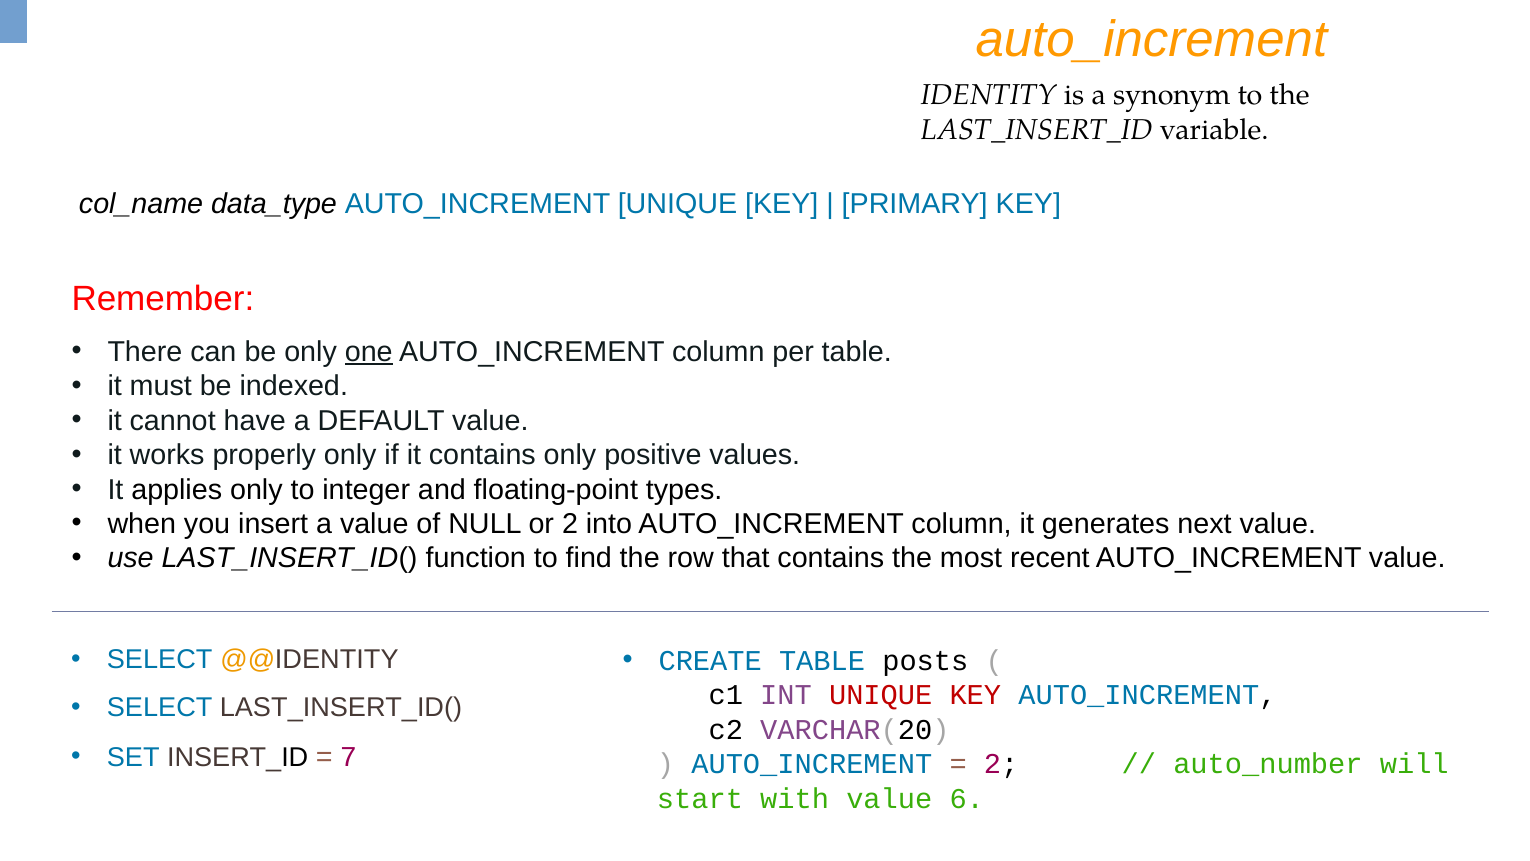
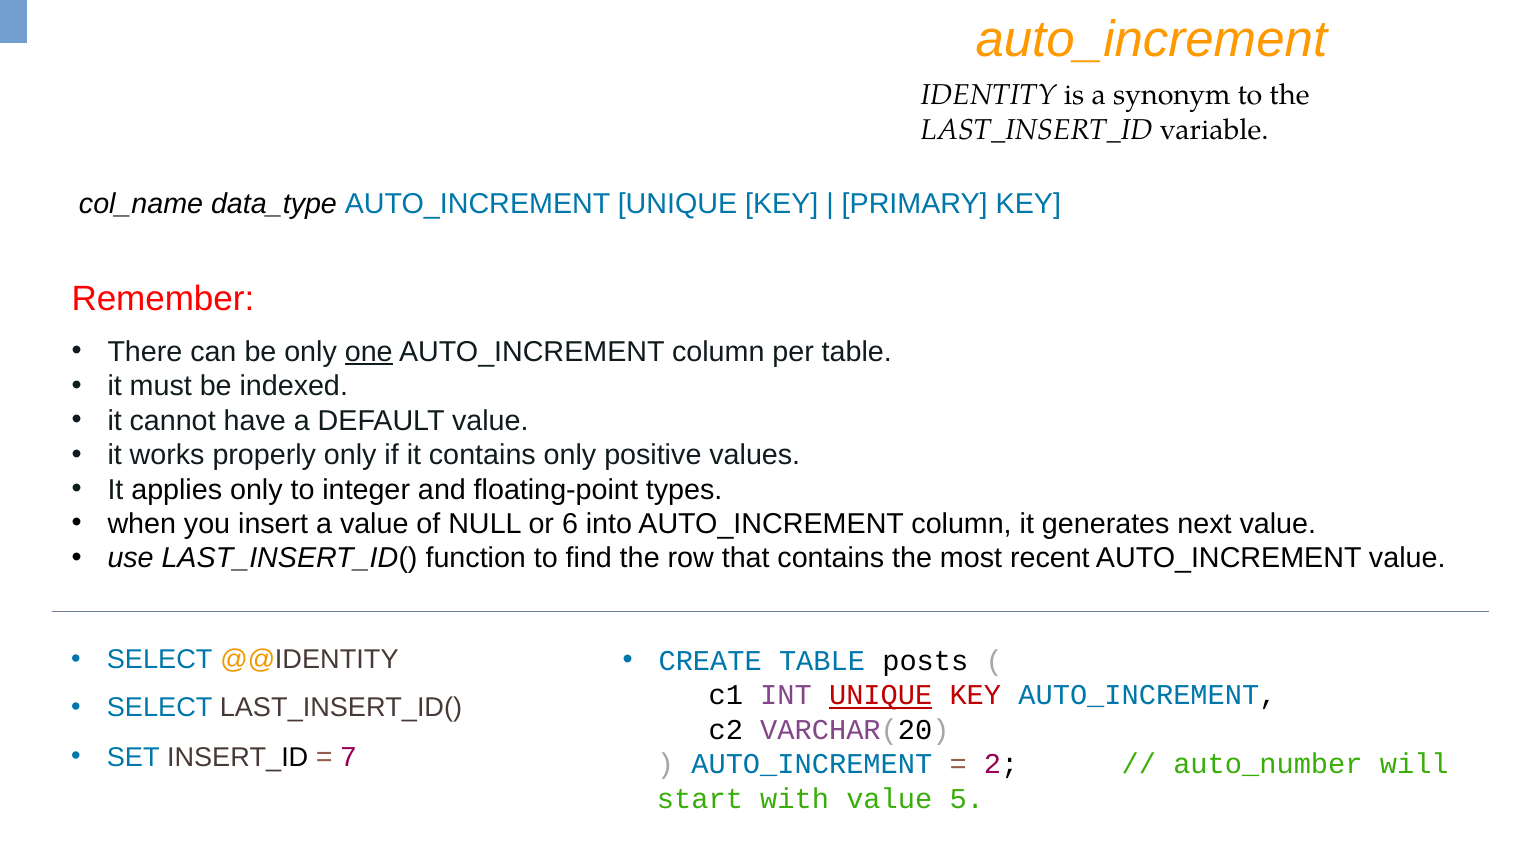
or 2: 2 -> 6
UNIQUE at (881, 695) underline: none -> present
6: 6 -> 5
